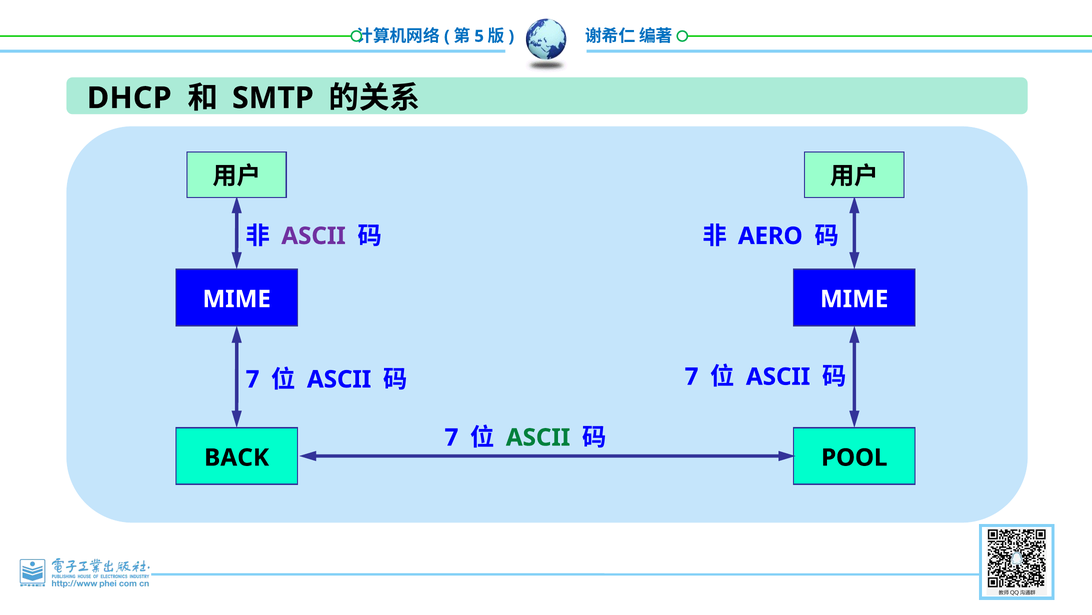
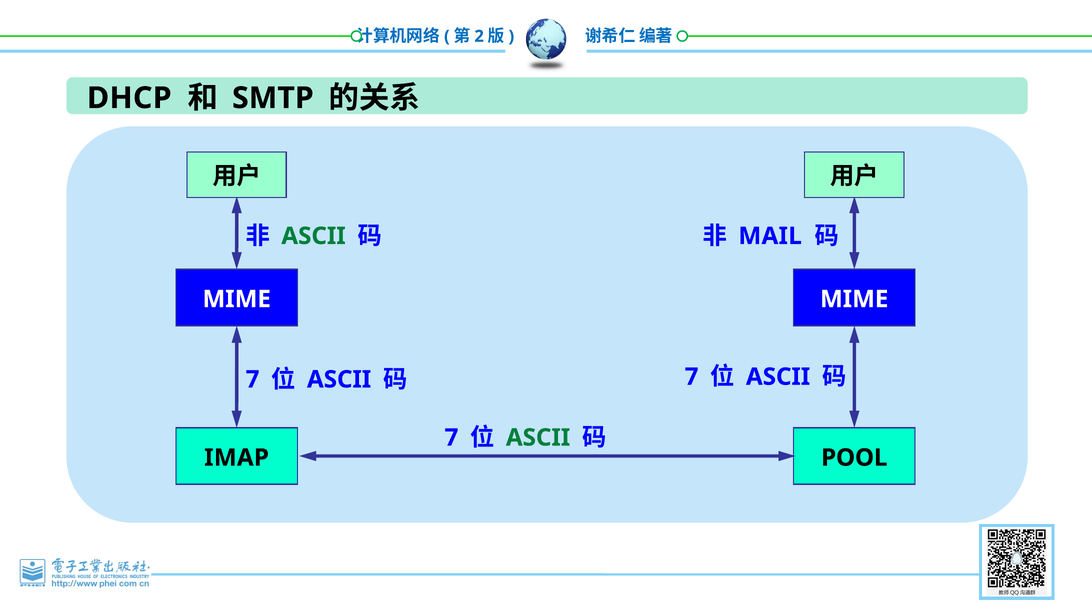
5: 5 -> 2
ASCII at (314, 236) colour: purple -> green
AERO: AERO -> MAIL
BACK: BACK -> IMAP
